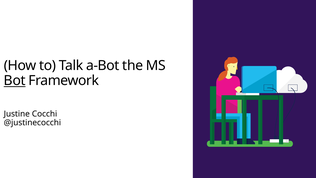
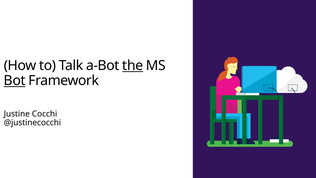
the underline: none -> present
